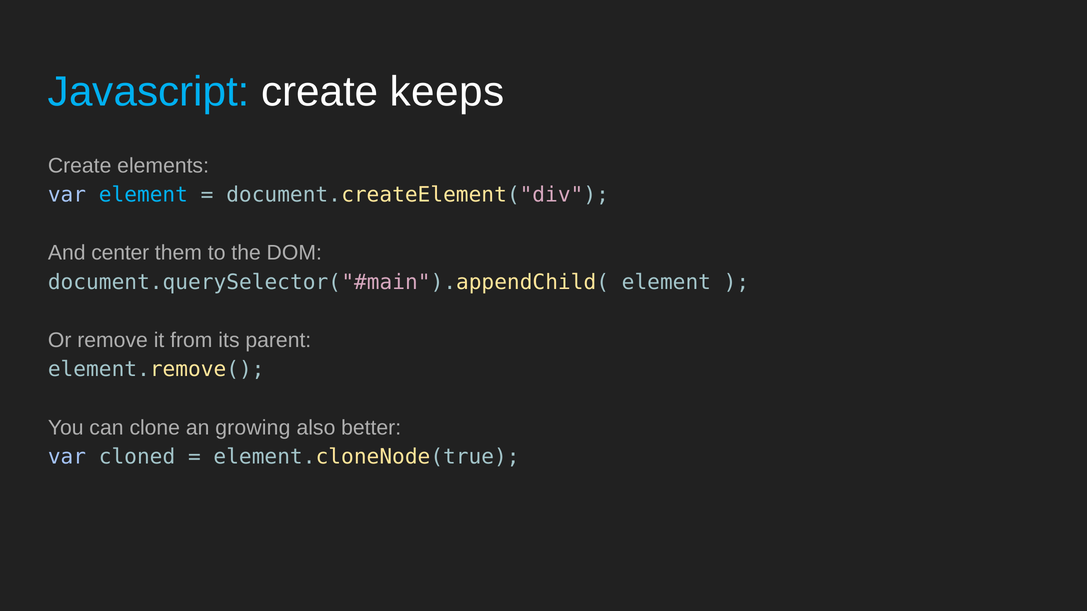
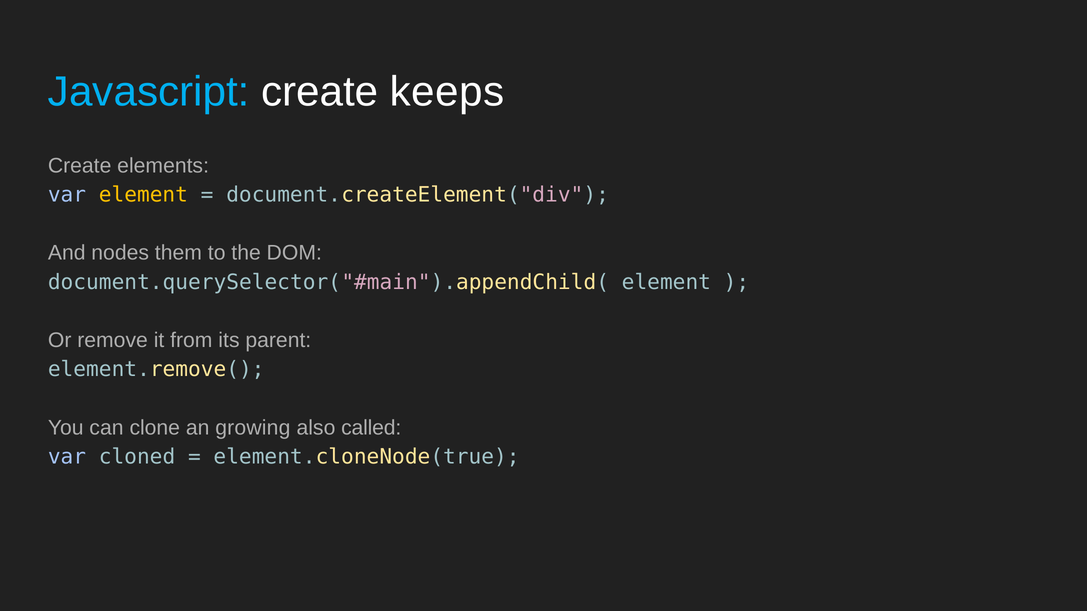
element at (143, 195) colour: light blue -> yellow
center: center -> nodes
better: better -> called
